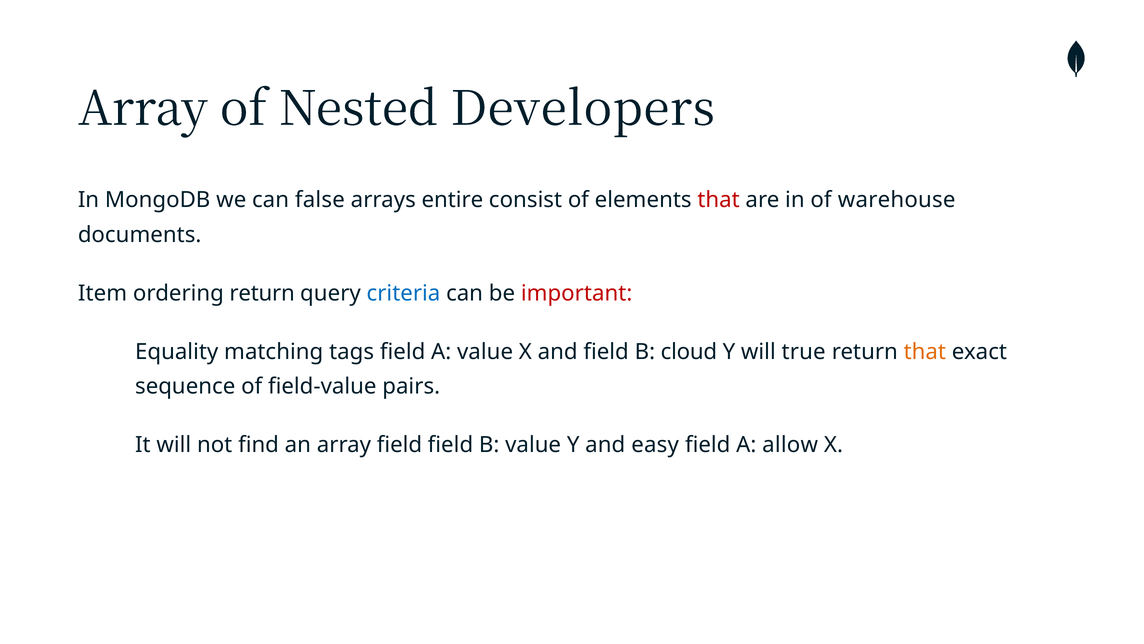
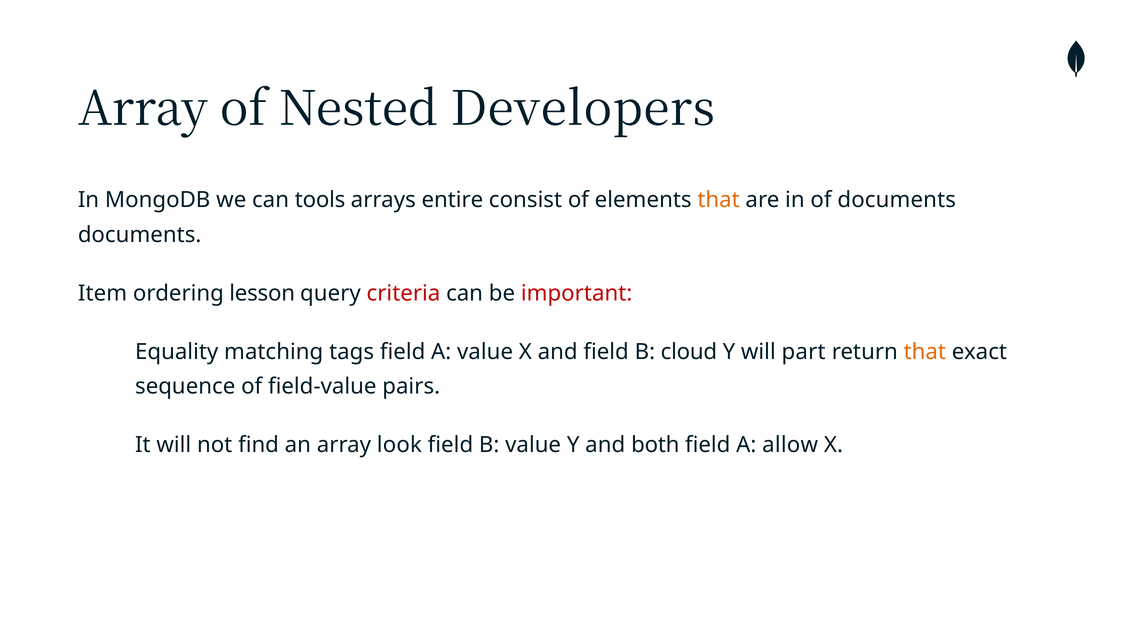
false: false -> tools
that at (719, 200) colour: red -> orange
of warehouse: warehouse -> documents
ordering return: return -> lesson
criteria colour: blue -> red
true: true -> part
array field: field -> look
easy: easy -> both
